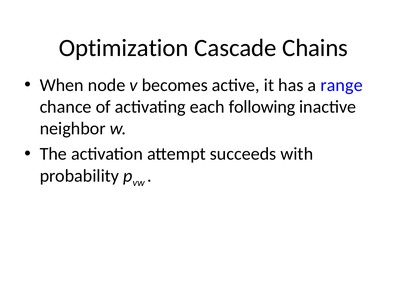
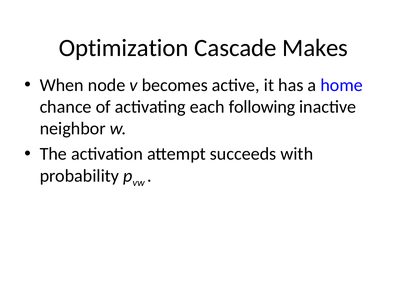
Chains: Chains -> Makes
range: range -> home
